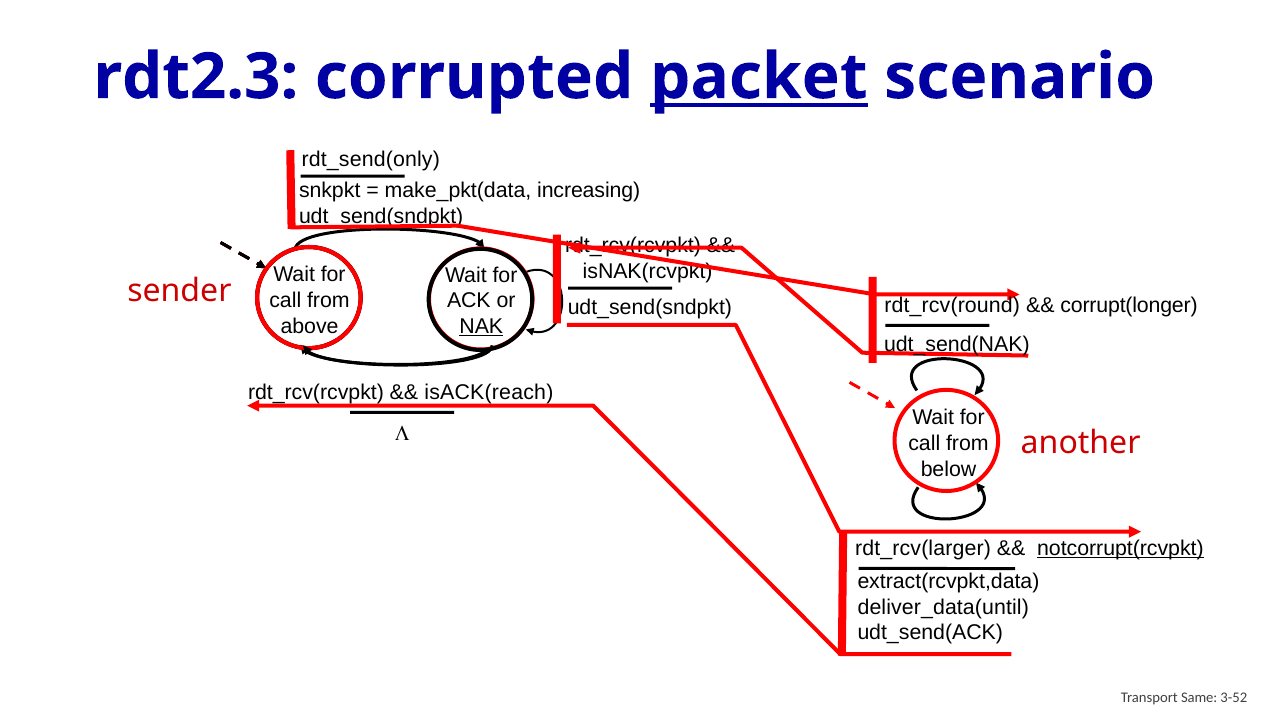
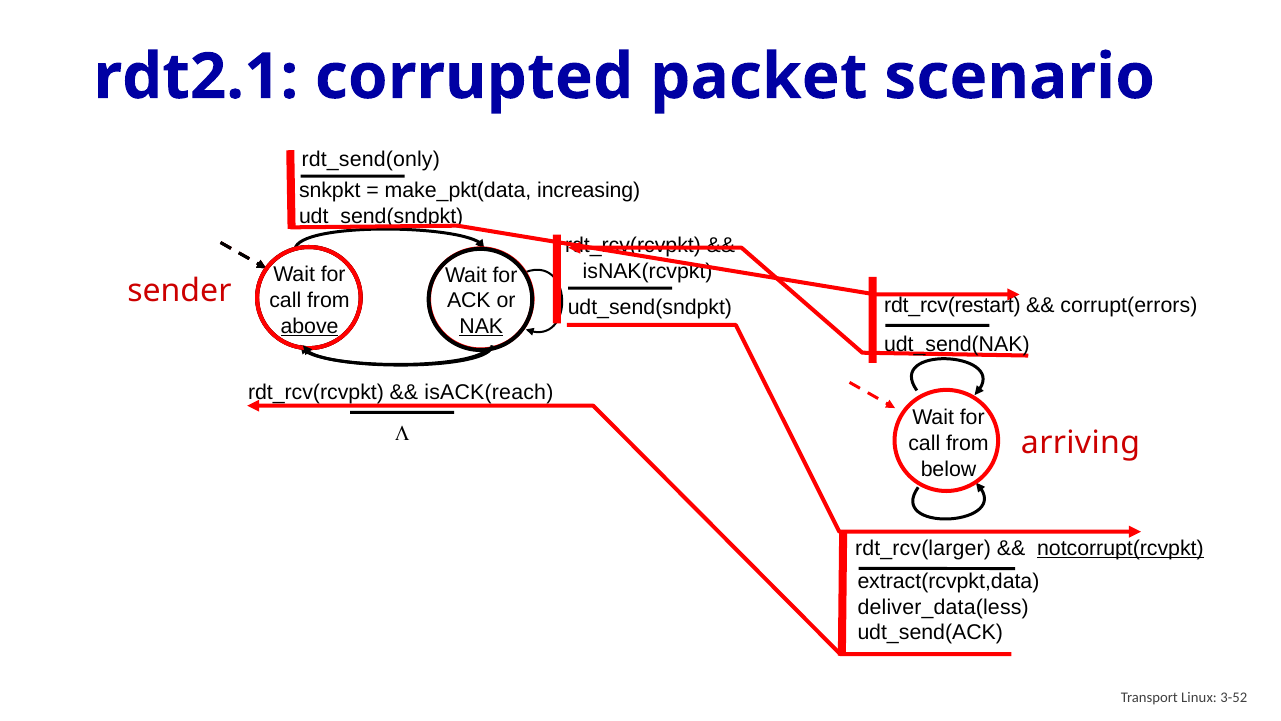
rdt2.3: rdt2.3 -> rdt2.1
packet underline: present -> none
rdt_rcv(round: rdt_rcv(round -> rdt_rcv(restart
corrupt(longer: corrupt(longer -> corrupt(errors
above underline: none -> present
another: another -> arriving
deliver_data(until: deliver_data(until -> deliver_data(less
Same: Same -> Linux
